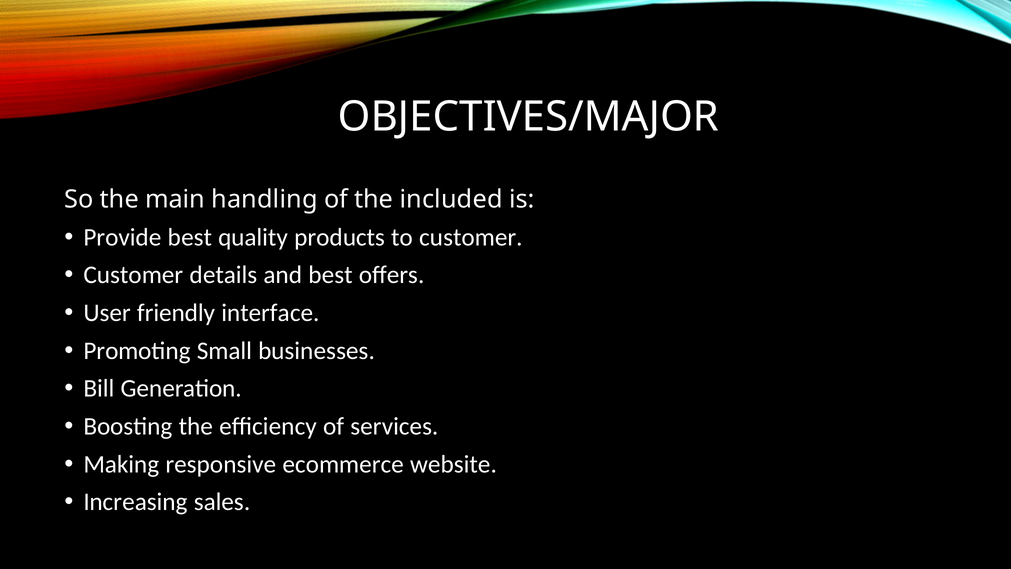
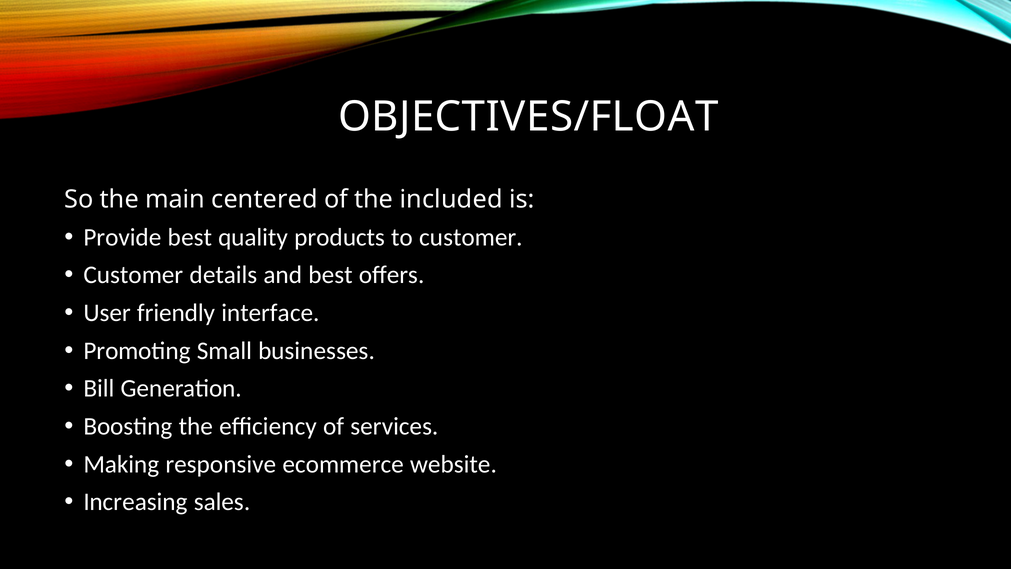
OBJECTIVES/MAJOR: OBJECTIVES/MAJOR -> OBJECTIVES/FLOAT
handling: handling -> centered
